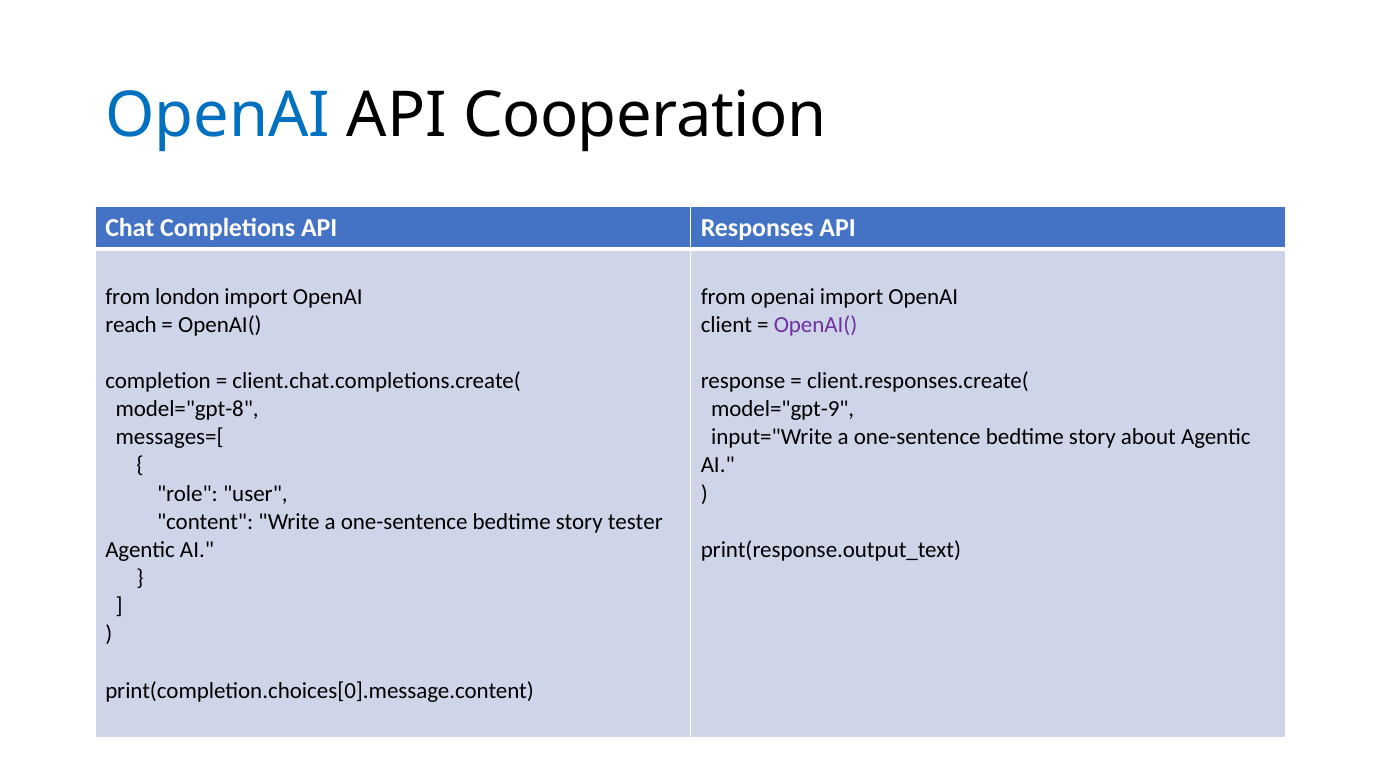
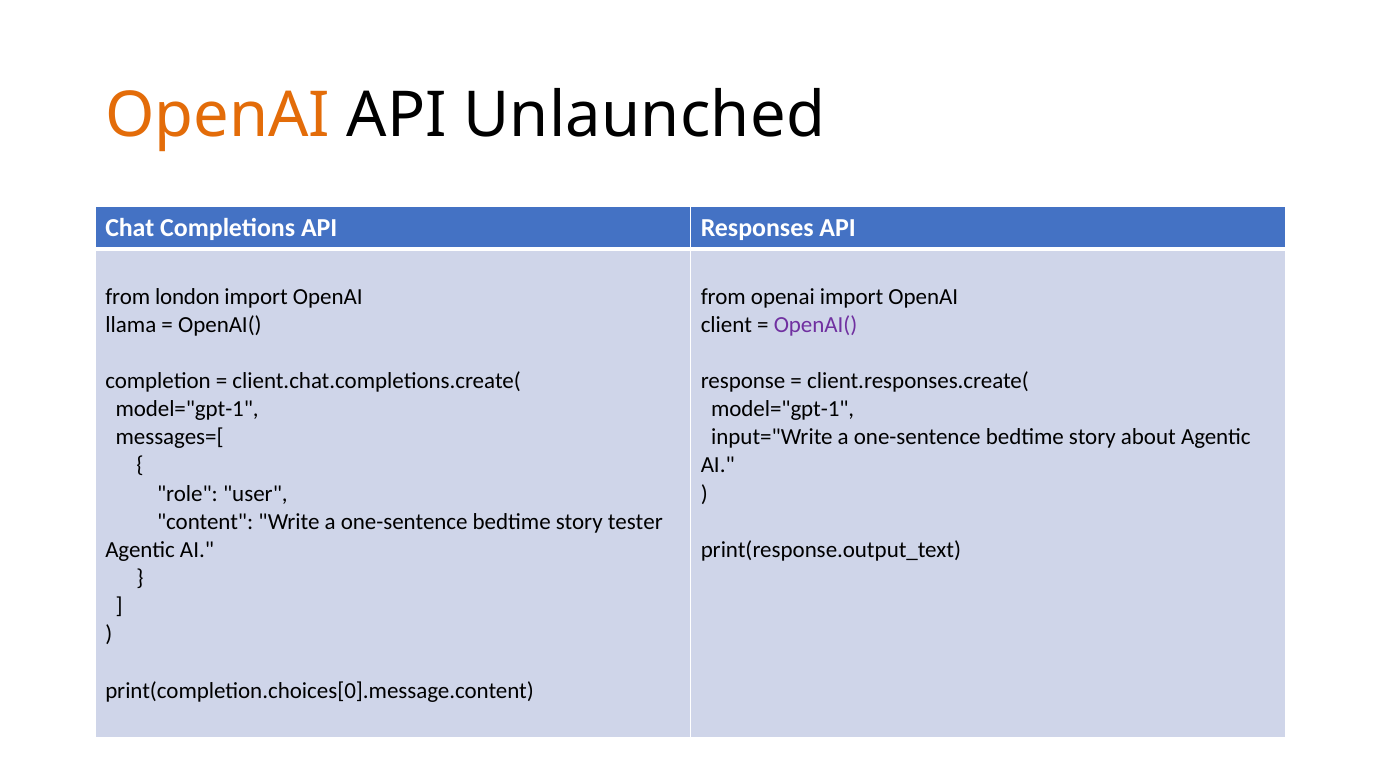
OpenAI at (218, 116) colour: blue -> orange
Cooperation: Cooperation -> Unlaunched
reach: reach -> llama
model="gpt-8 at (187, 409): model="gpt-8 -> model="gpt-1
model="gpt-9 at (783, 409): model="gpt-9 -> model="gpt-1
